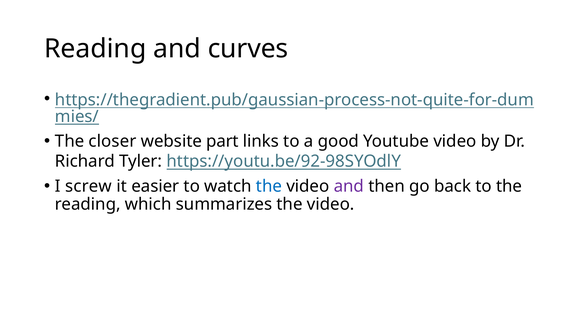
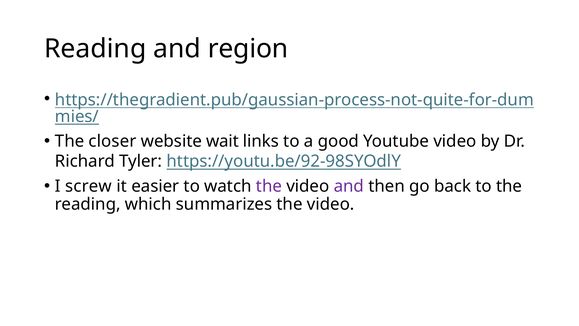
curves: curves -> region
part: part -> wait
the at (269, 186) colour: blue -> purple
